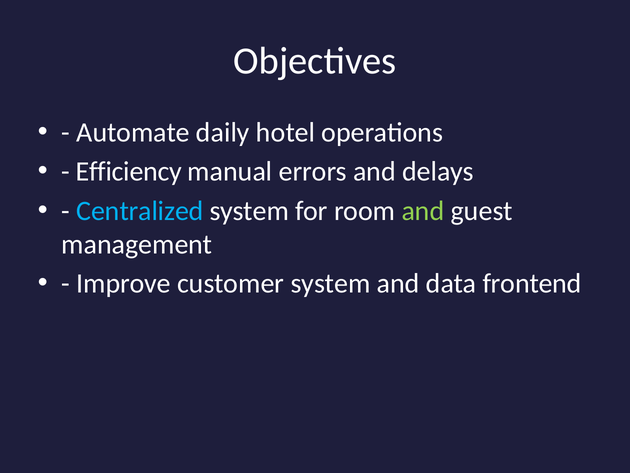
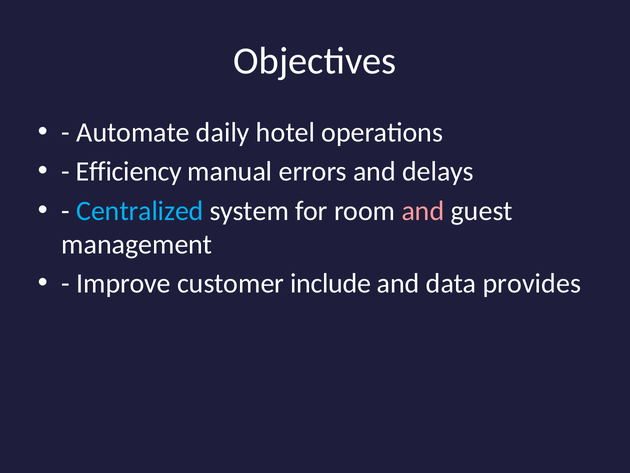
and at (423, 211) colour: light green -> pink
customer system: system -> include
frontend: frontend -> provides
